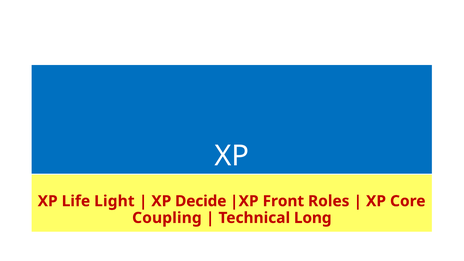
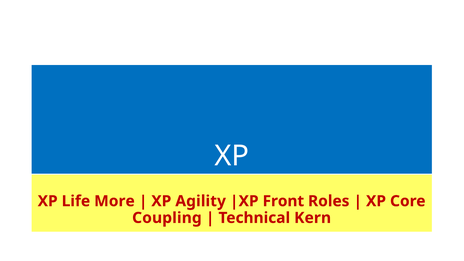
Light: Light -> More
Decide: Decide -> Agility
Long: Long -> Kern
